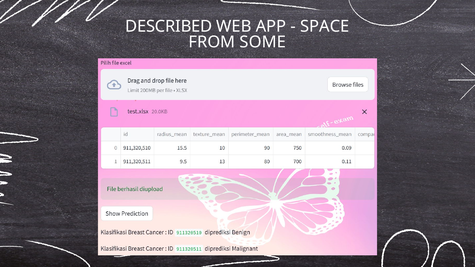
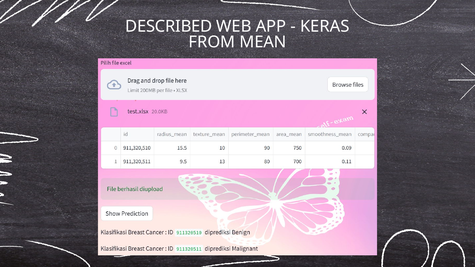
SPACE: SPACE -> KERAS
SOME: SOME -> MEAN
